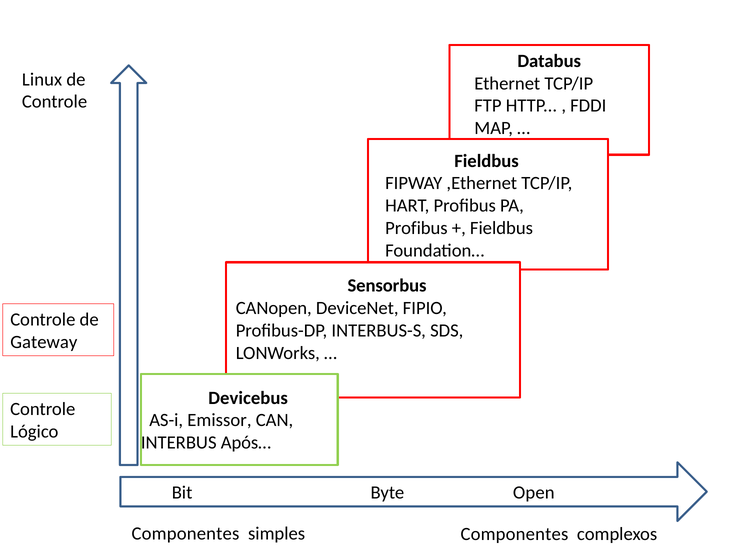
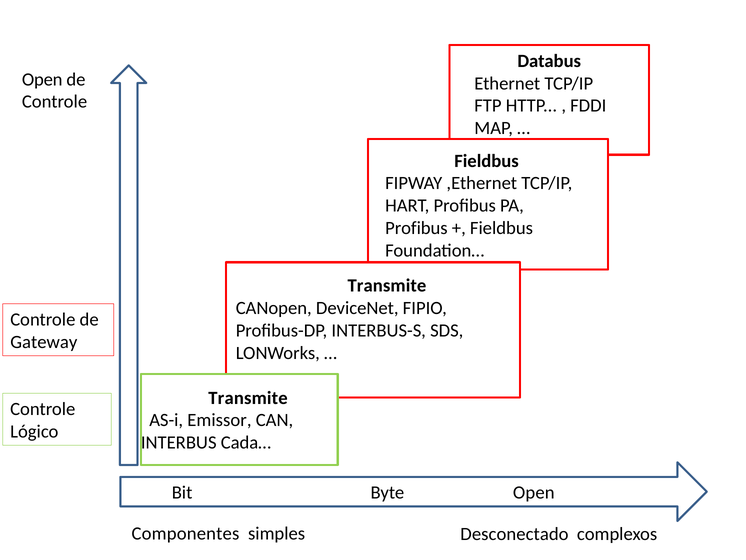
Linux at (42, 79): Linux -> Open
Sensorbus at (387, 286): Sensorbus -> Transmite
Devicebus at (248, 398): Devicebus -> Transmite
Após…: Após… -> Cada…
simples Componentes: Componentes -> Desconectado
